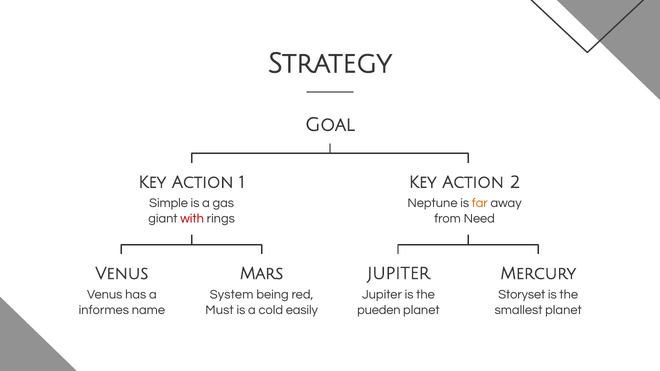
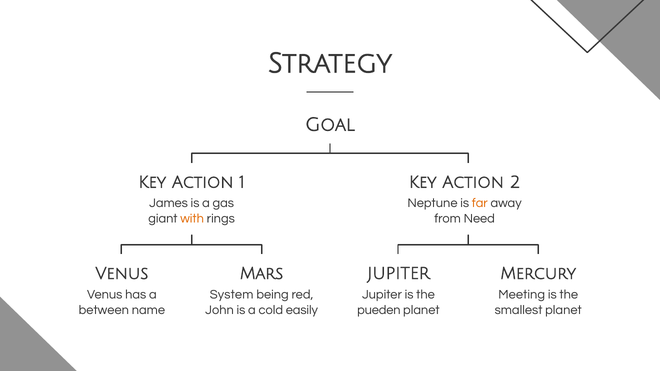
Simple: Simple -> James
with colour: red -> orange
Storyset: Storyset -> Meeting
informes: informes -> between
Must: Must -> John
